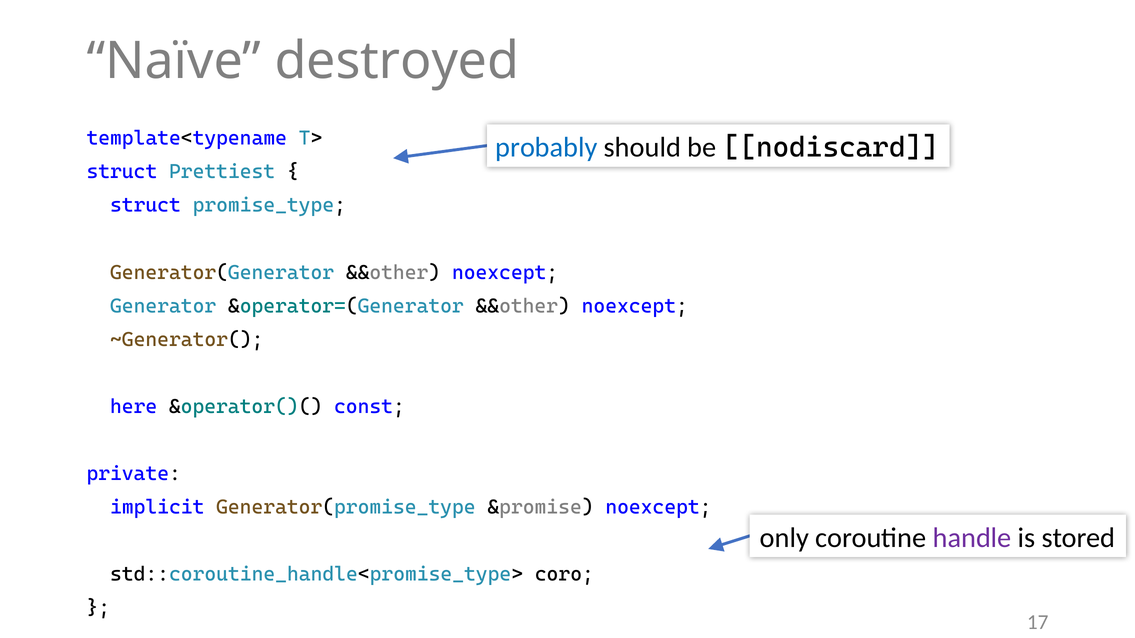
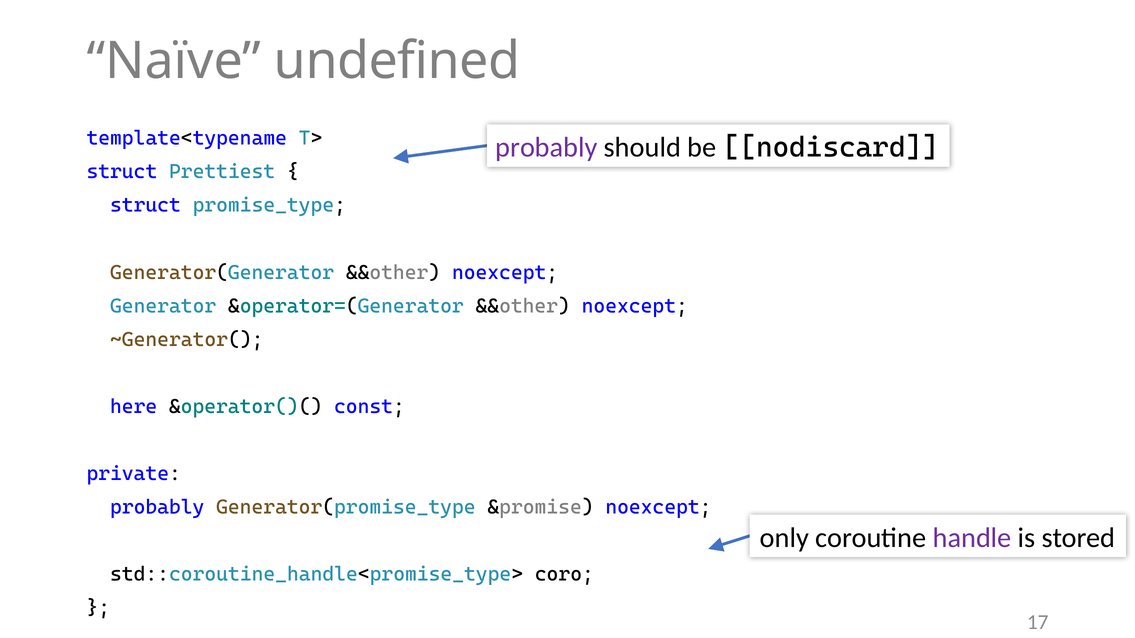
destroyed: destroyed -> undefined
probably at (546, 148) colour: blue -> purple
implicit at (157, 507): implicit -> probably
